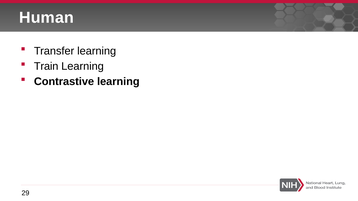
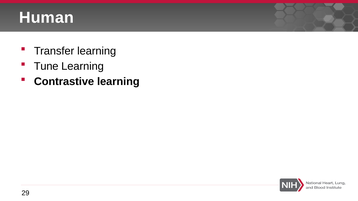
Train: Train -> Tune
